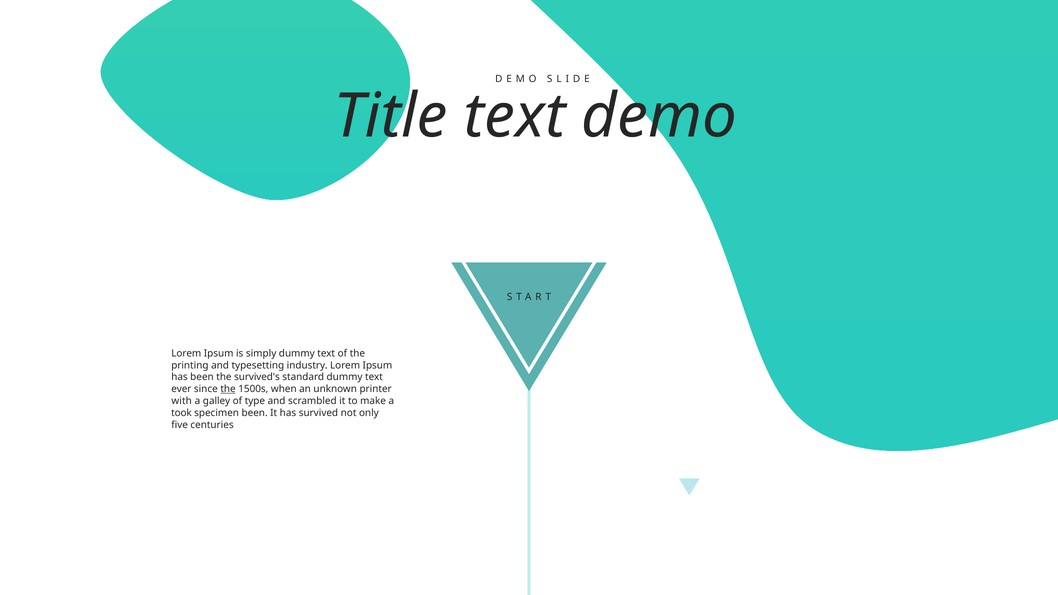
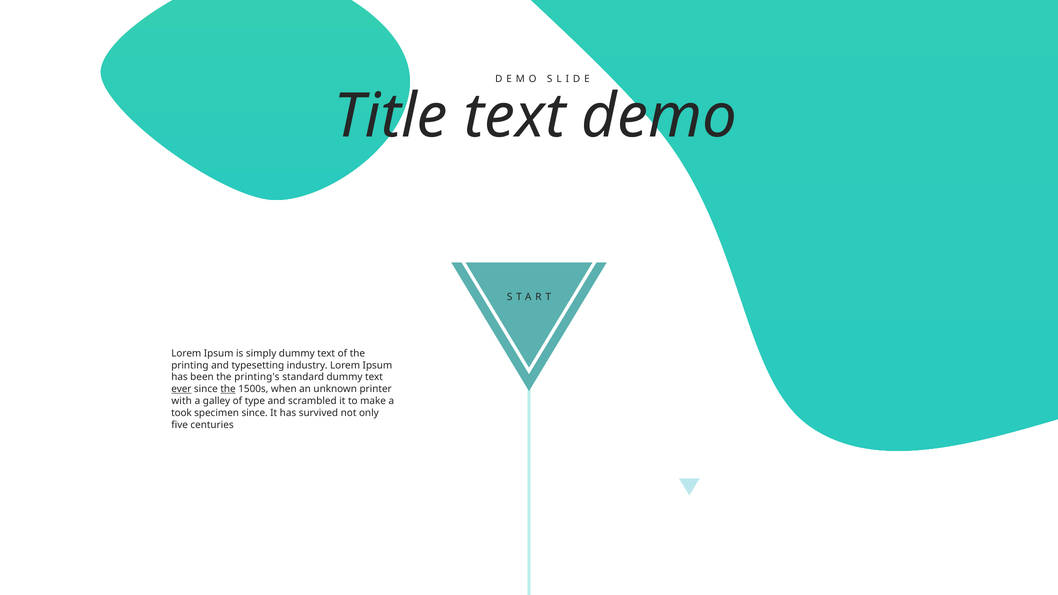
survived's: survived's -> printing's
ever underline: none -> present
specimen been: been -> since
